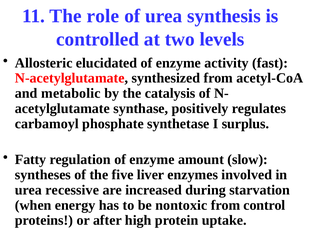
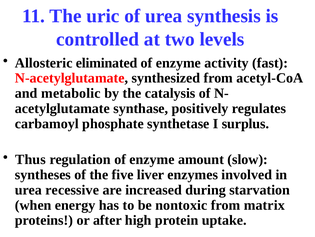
role: role -> uric
elucidated: elucidated -> eliminated
Fatty: Fatty -> Thus
control: control -> matrix
